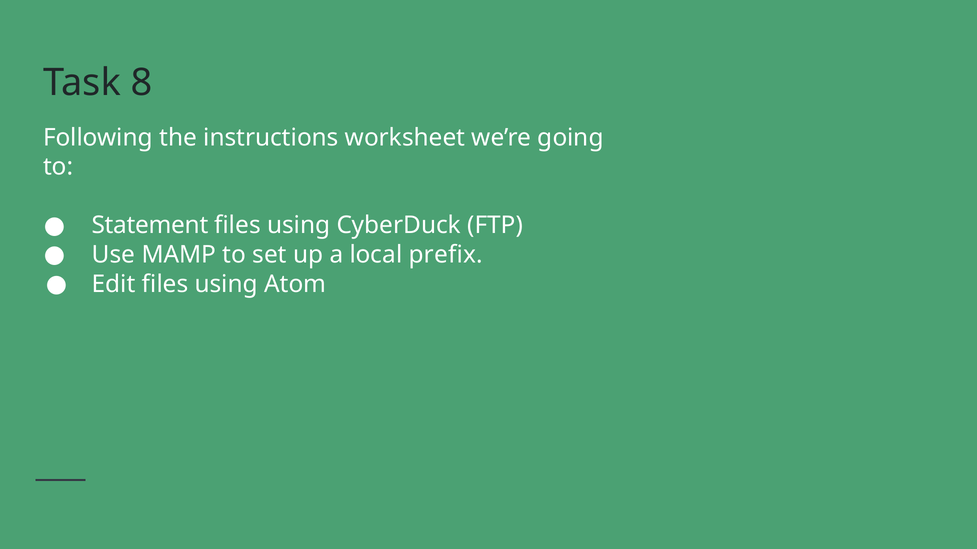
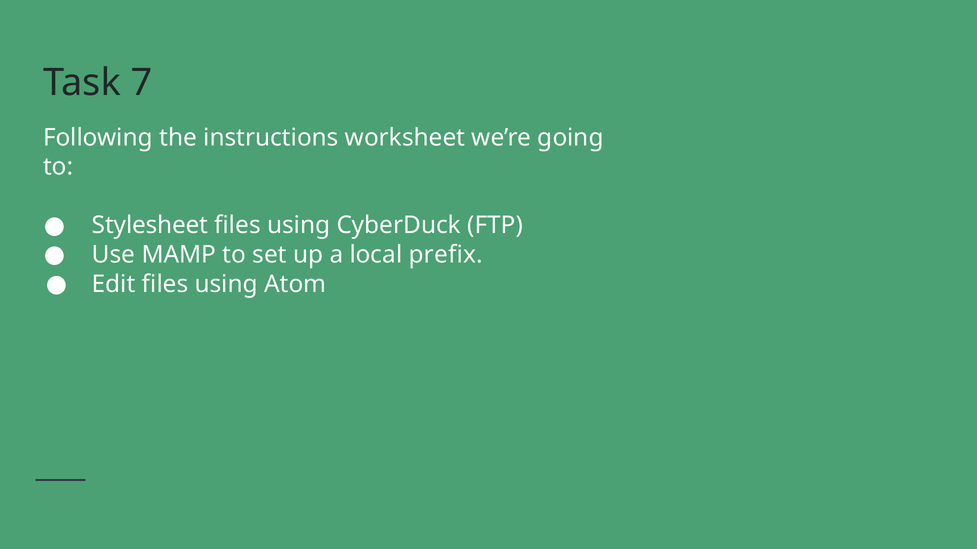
8: 8 -> 7
Statement: Statement -> Stylesheet
